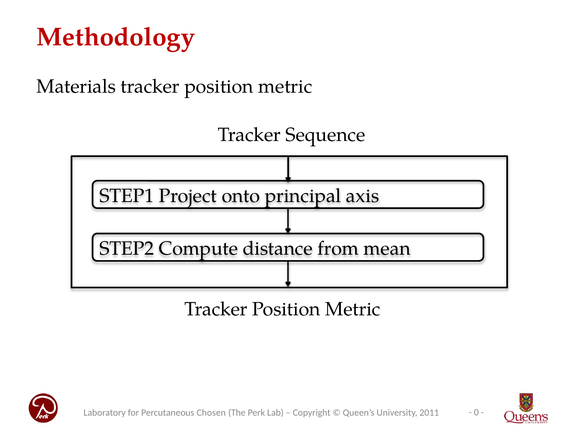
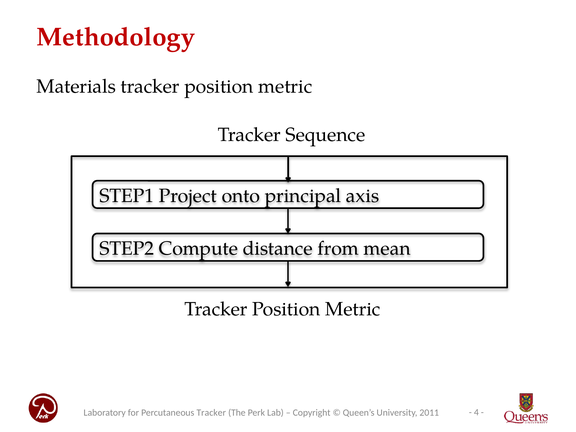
0: 0 -> 4
Percutaneous Chosen: Chosen -> Tracker
